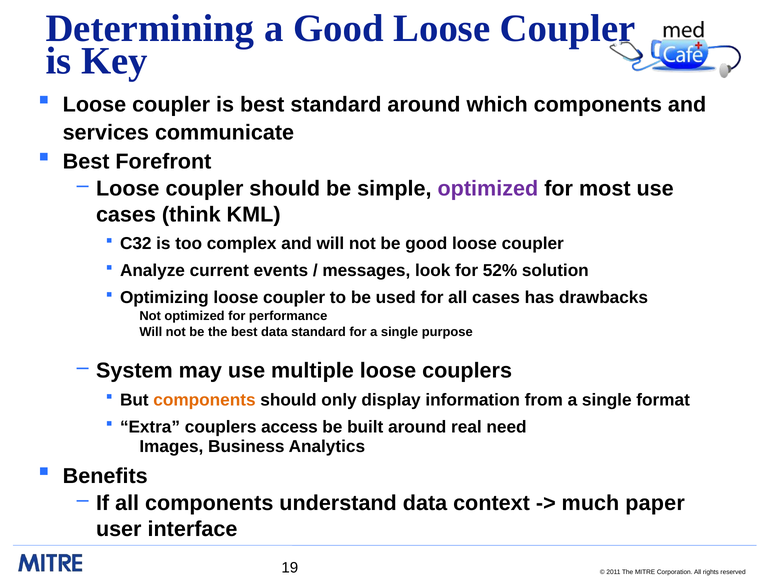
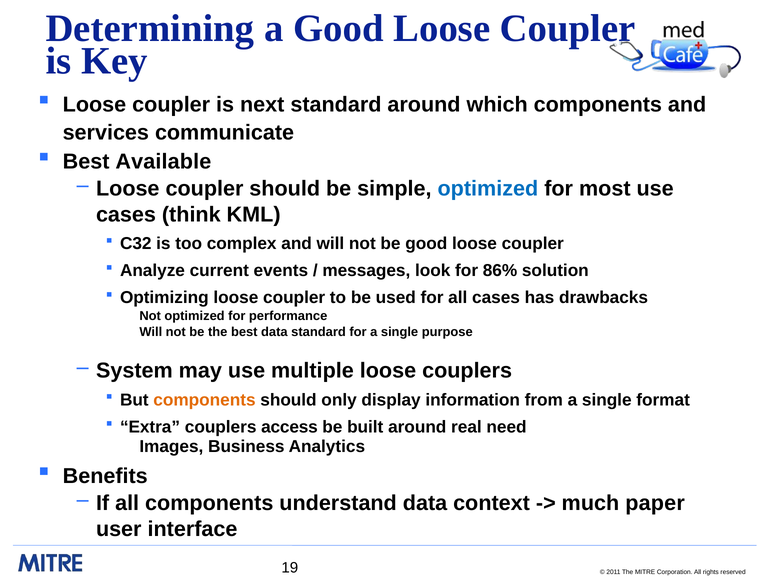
is best: best -> next
Forefront: Forefront -> Available
optimized at (488, 189) colour: purple -> blue
52%: 52% -> 86%
